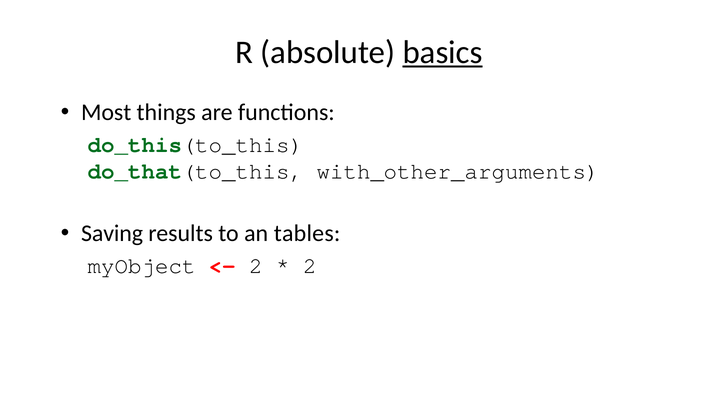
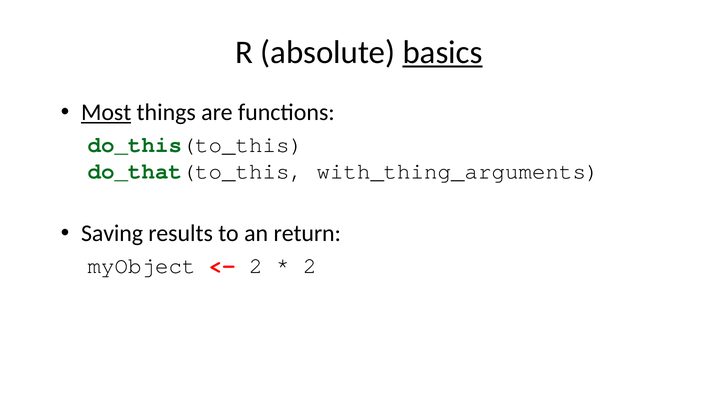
Most underline: none -> present
with_other_arguments: with_other_arguments -> with_thing_arguments
tables: tables -> return
